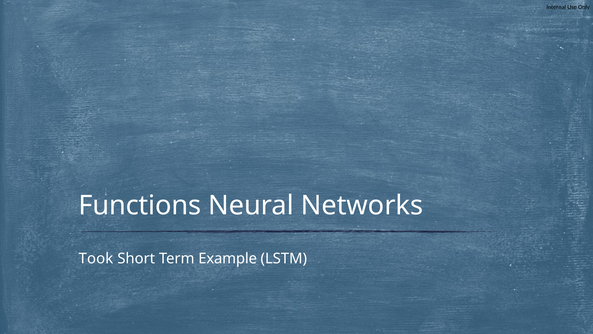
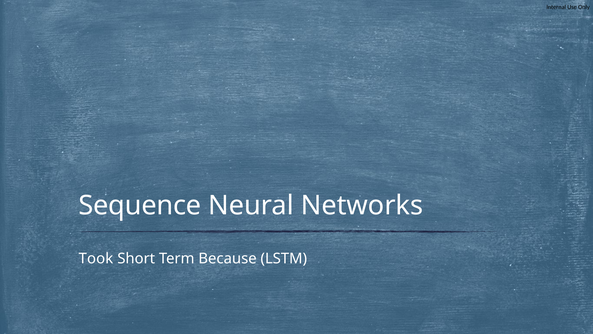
Functions: Functions -> Sequence
Example: Example -> Because
